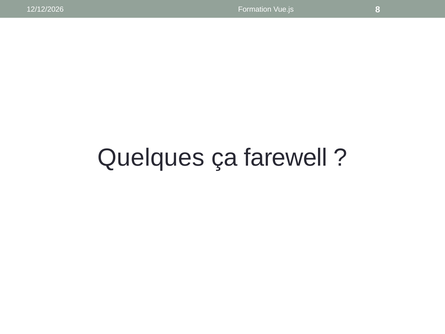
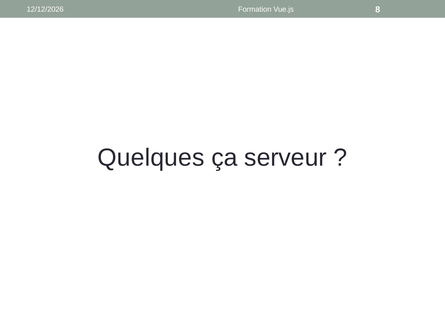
farewell: farewell -> serveur
